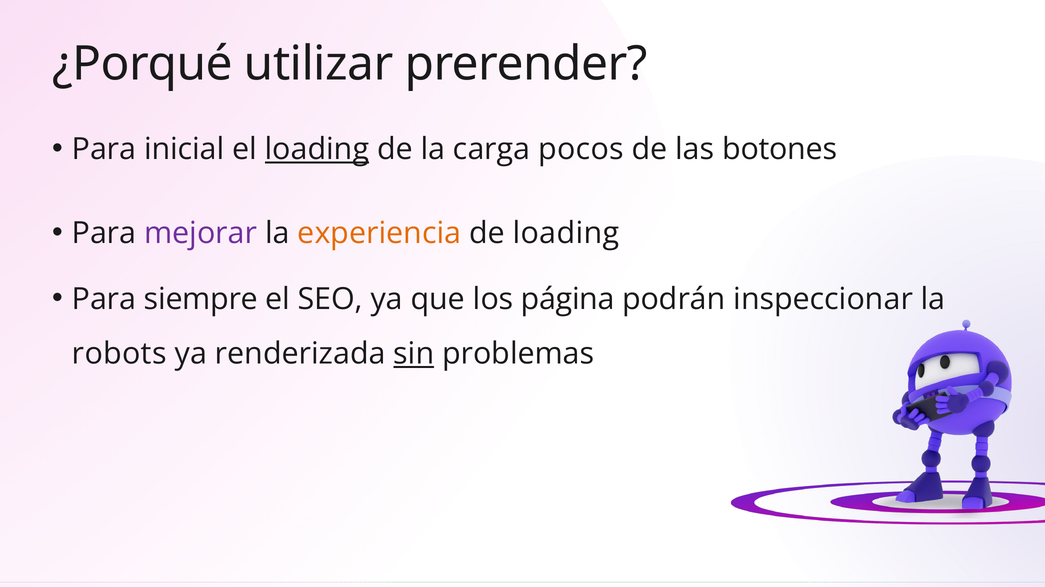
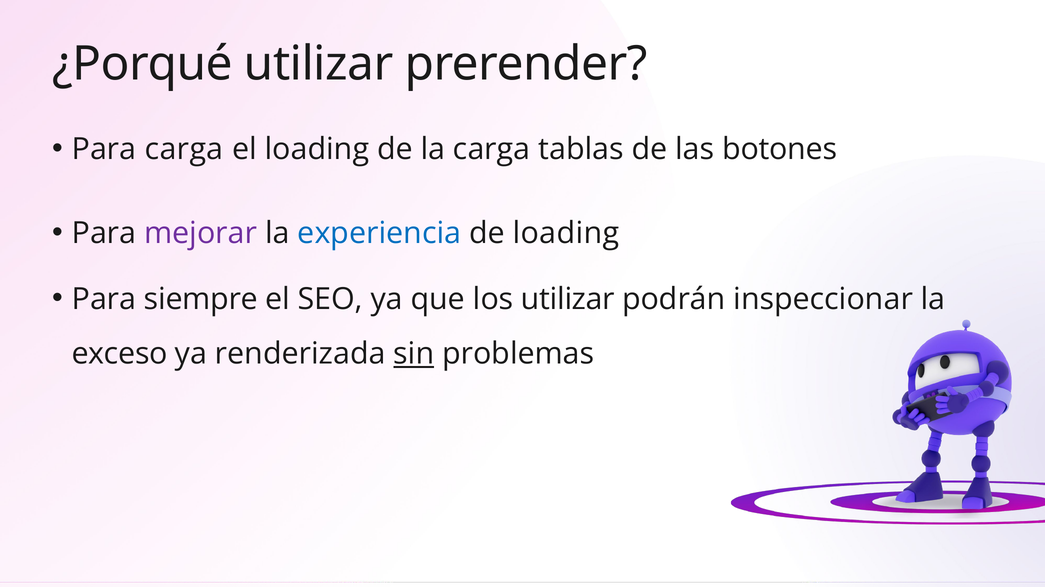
Para inicial: inicial -> carga
loading at (317, 150) underline: present -> none
pocos: pocos -> tablas
experiencia colour: orange -> blue
los página: página -> utilizar
robots: robots -> exceso
